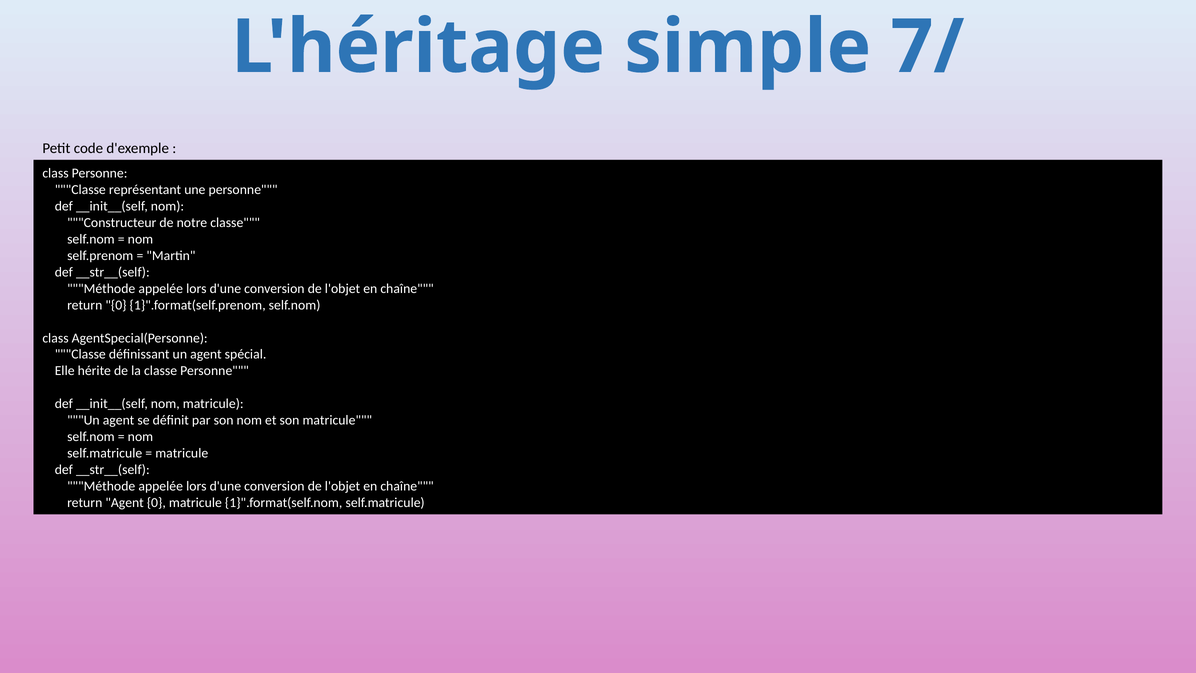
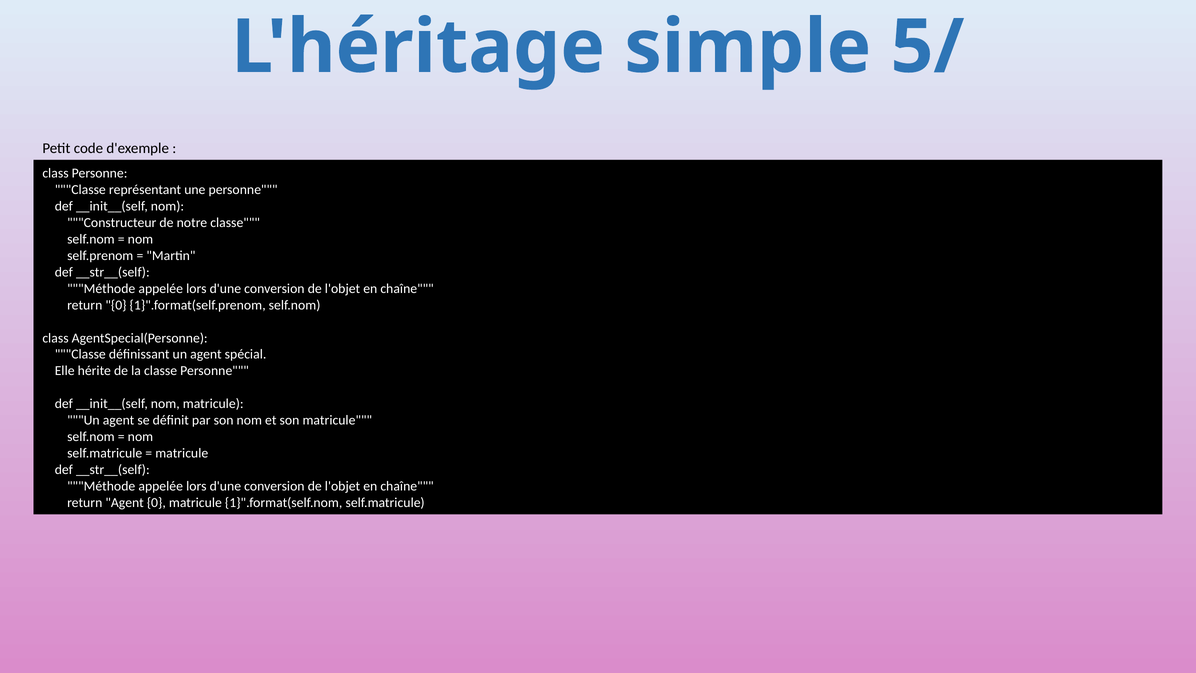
7/: 7/ -> 5/
